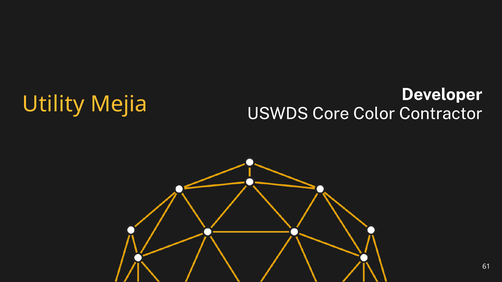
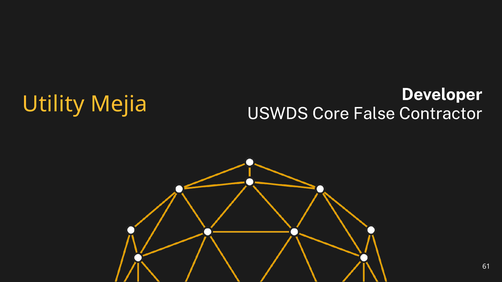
Color: Color -> False
